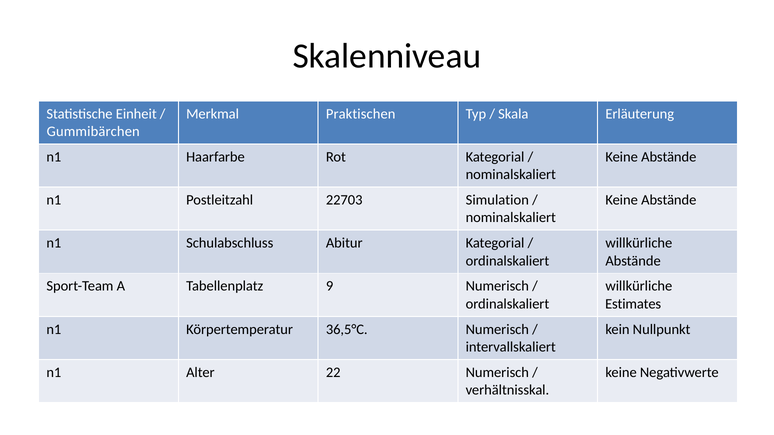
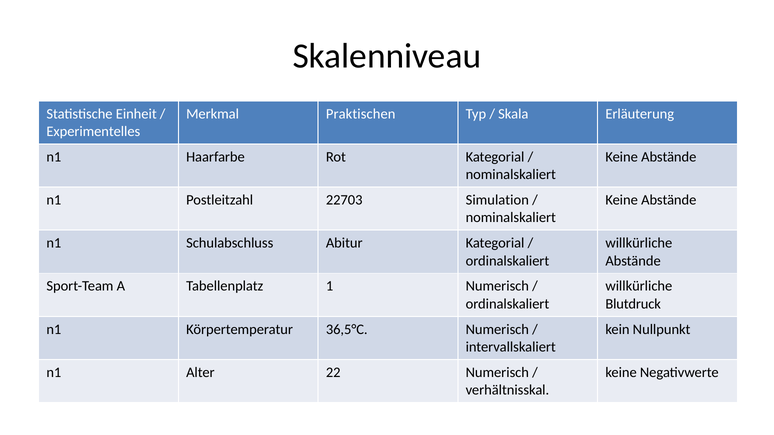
Gummibärchen: Gummibärchen -> Experimentelles
9: 9 -> 1
Estimates: Estimates -> Blutdruck
